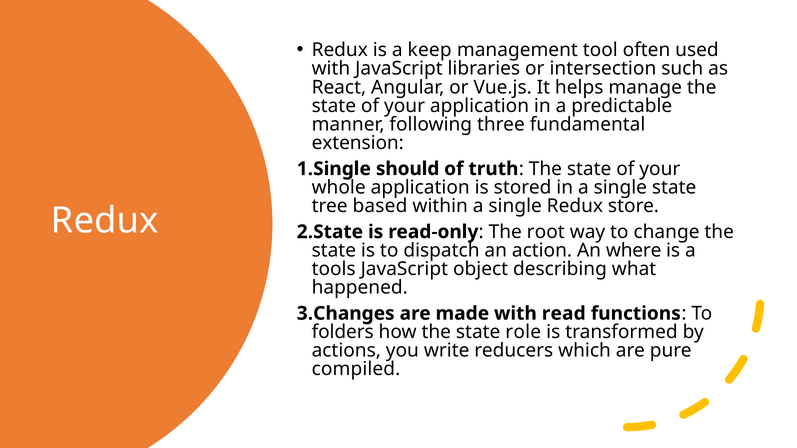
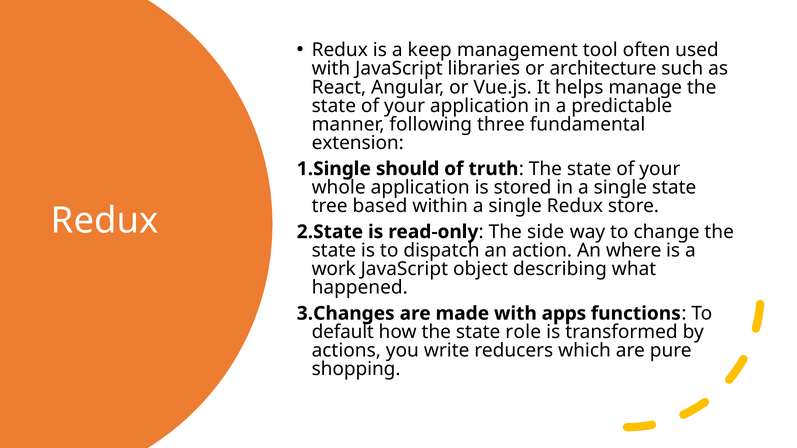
intersection: intersection -> architecture
root: root -> side
tools: tools -> work
read: read -> apps
folders: folders -> default
compiled: compiled -> shopping
